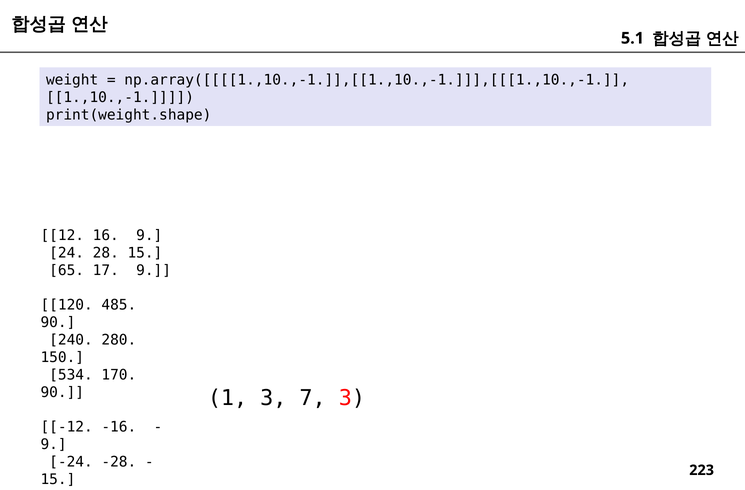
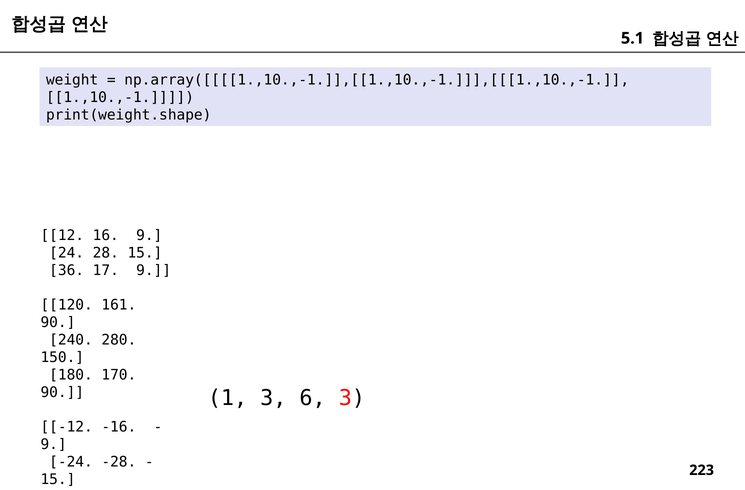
65: 65 -> 36
485: 485 -> 161
534: 534 -> 180
7: 7 -> 6
